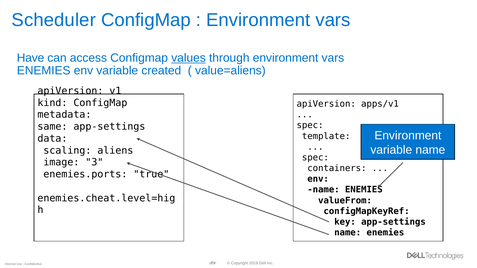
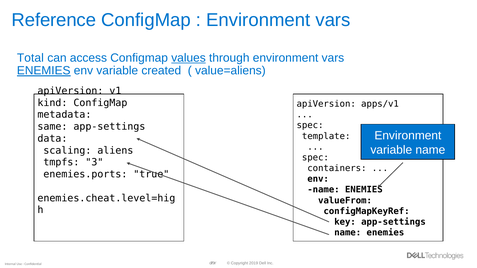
Scheduler: Scheduler -> Reference
Have: Have -> Total
ENEMIES at (44, 71) underline: none -> present
image: image -> tmpfs
